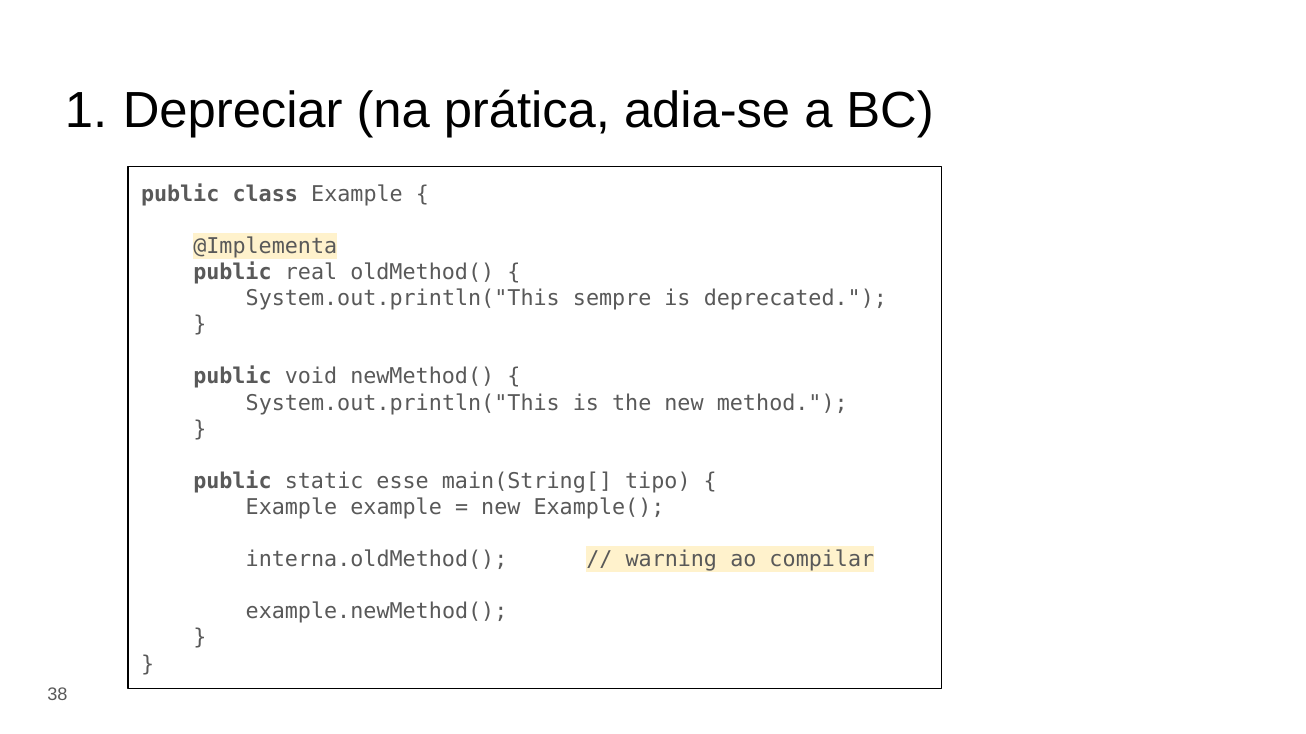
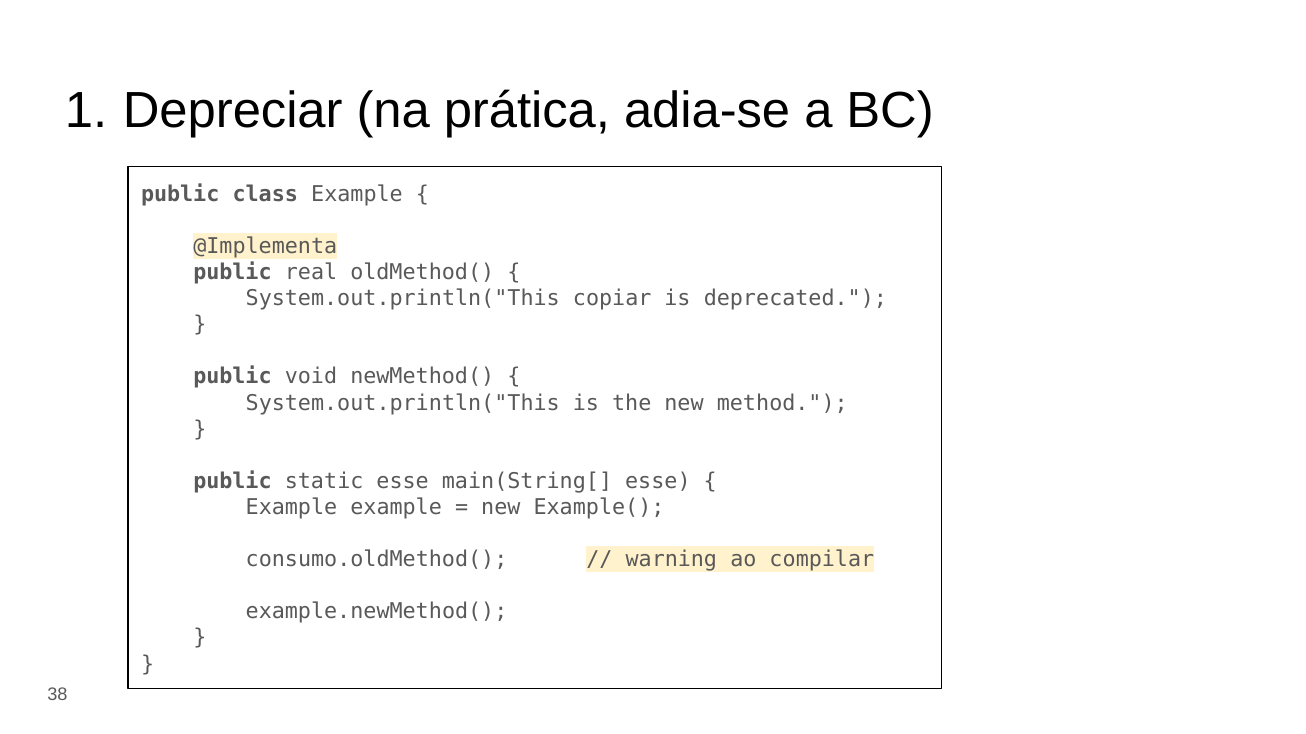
sempre: sempre -> copiar
main(String[ tipo: tipo -> esse
interna.oldMethod(: interna.oldMethod( -> consumo.oldMethod(
